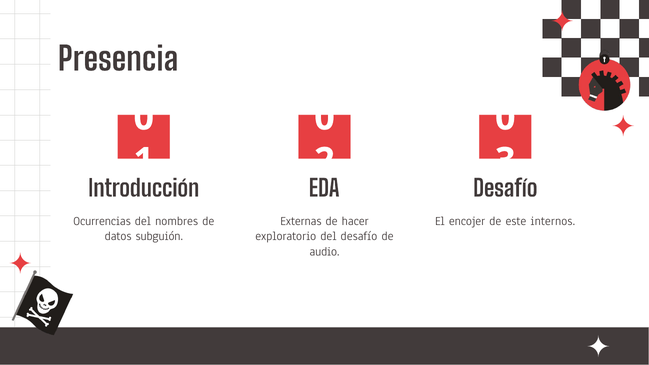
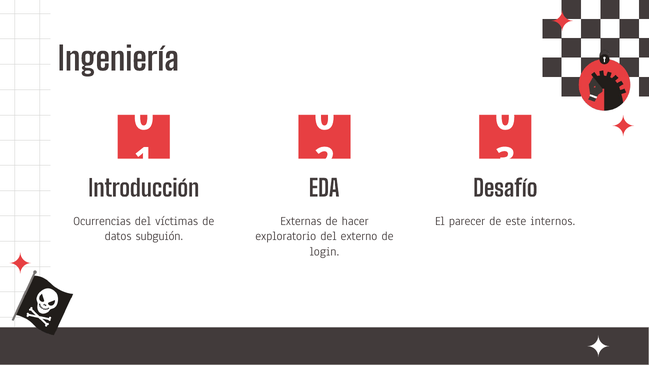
Presencia: Presencia -> Ingeniería
nombres: nombres -> víctimas
encojer: encojer -> parecer
del desafío: desafío -> externo
audio: audio -> login
